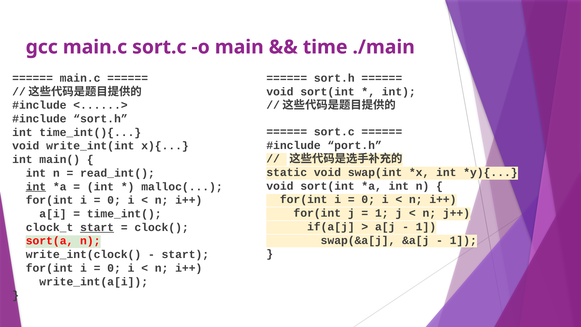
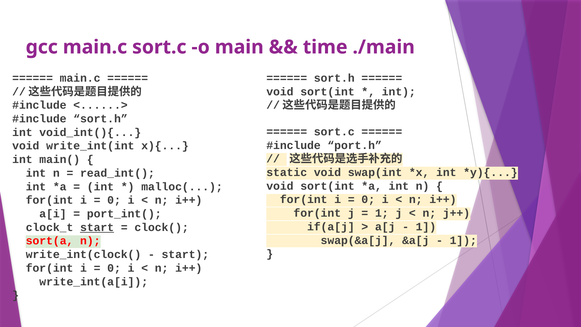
time_int(){: time_int(){ -> void_int(){
int at (36, 187) underline: present -> none
time_int(: time_int( -> port_int(
